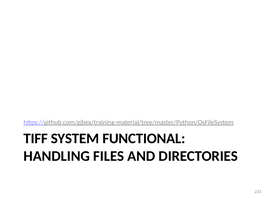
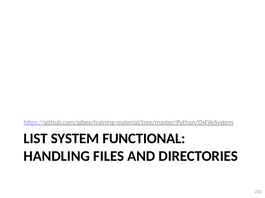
TIFF: TIFF -> LIST
